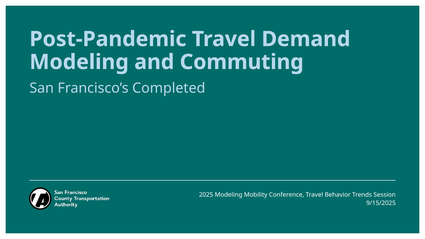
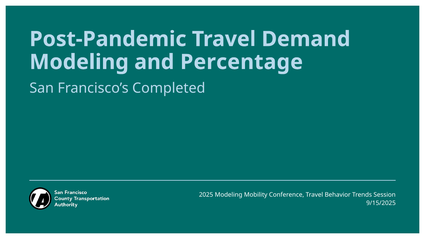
Commuting: Commuting -> Percentage
